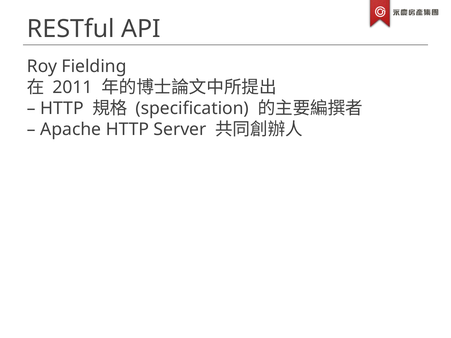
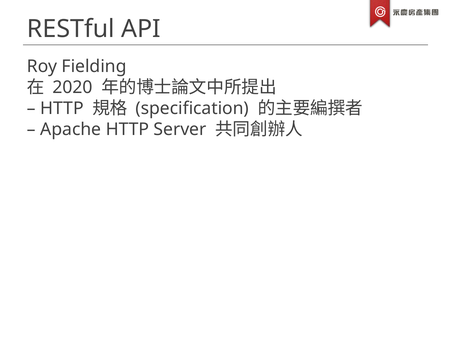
2011: 2011 -> 2020
